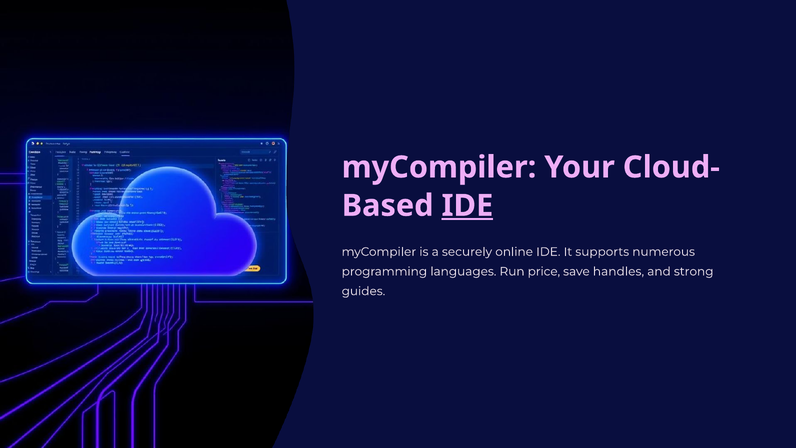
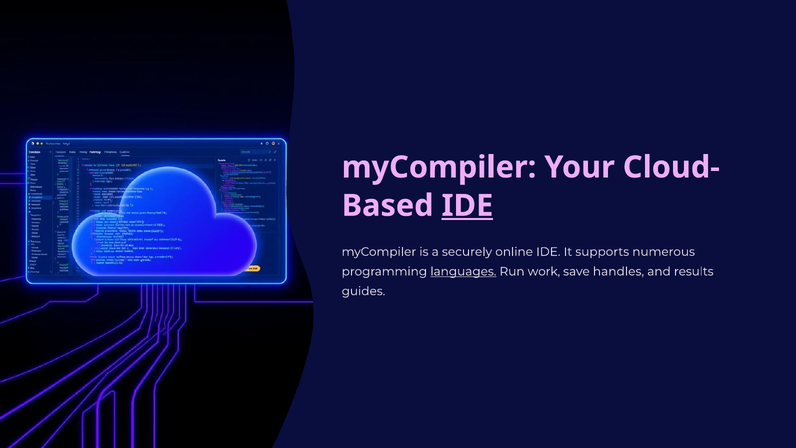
languages underline: none -> present
price: price -> work
strong: strong -> results
